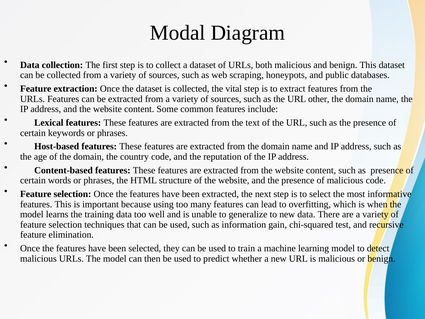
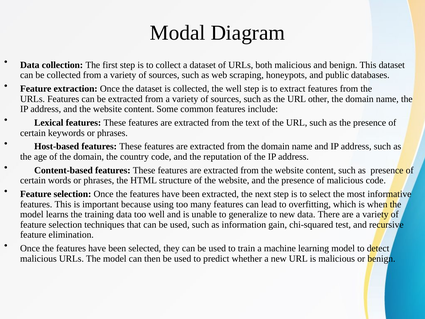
the vital: vital -> well
